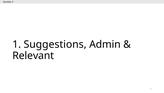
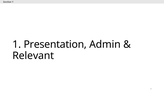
Suggestions: Suggestions -> Presentation
